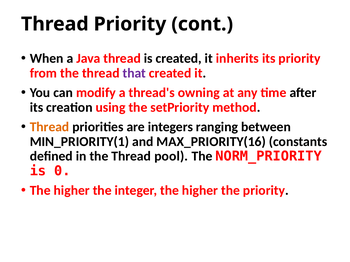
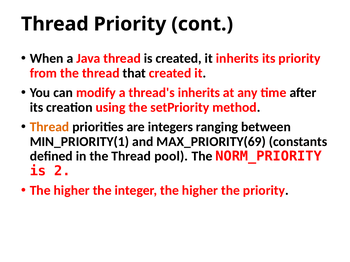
that colour: purple -> black
thread's owning: owning -> inherits
MAX_PRIORITY(16: MAX_PRIORITY(16 -> MAX_PRIORITY(69
0: 0 -> 2
